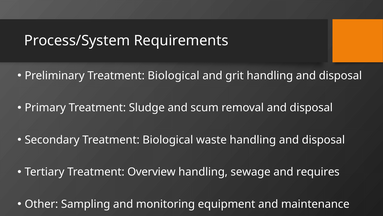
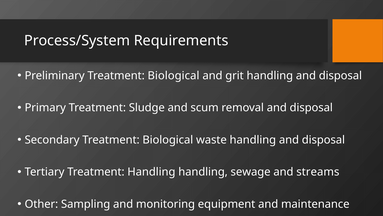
Treatment Overview: Overview -> Handling
requires: requires -> streams
